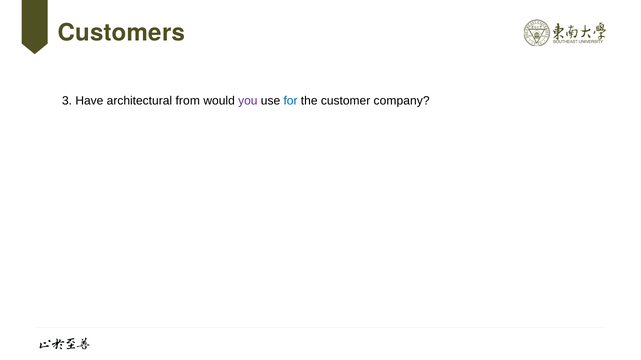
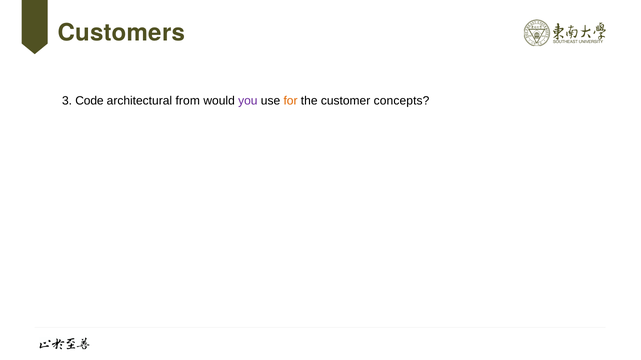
Have: Have -> Code
for colour: blue -> orange
company: company -> concepts
